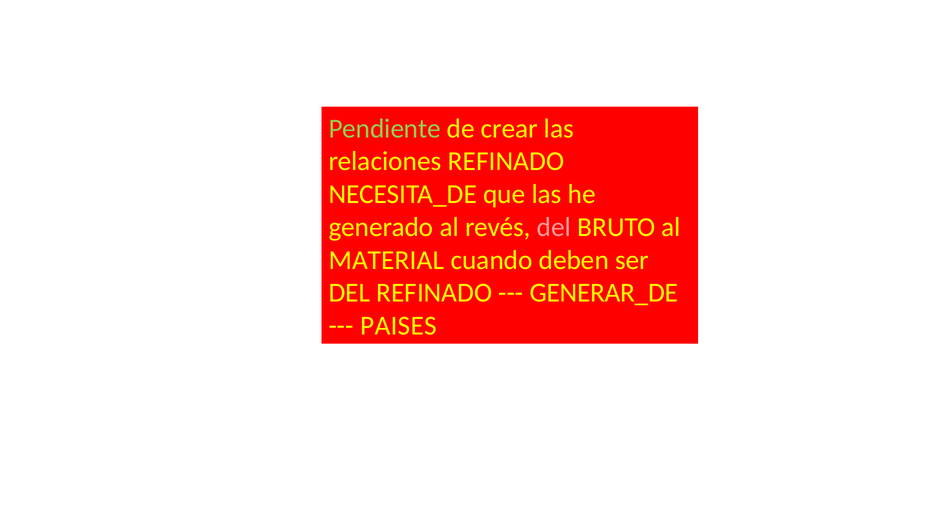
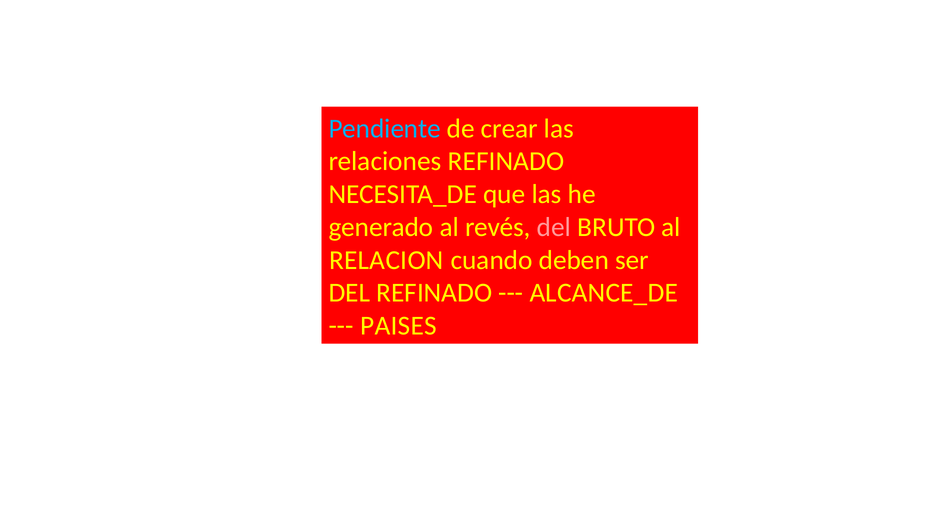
Pendiente colour: light green -> light blue
MATERIAL: MATERIAL -> RELACION
GENERAR_DE: GENERAR_DE -> ALCANCE_DE
